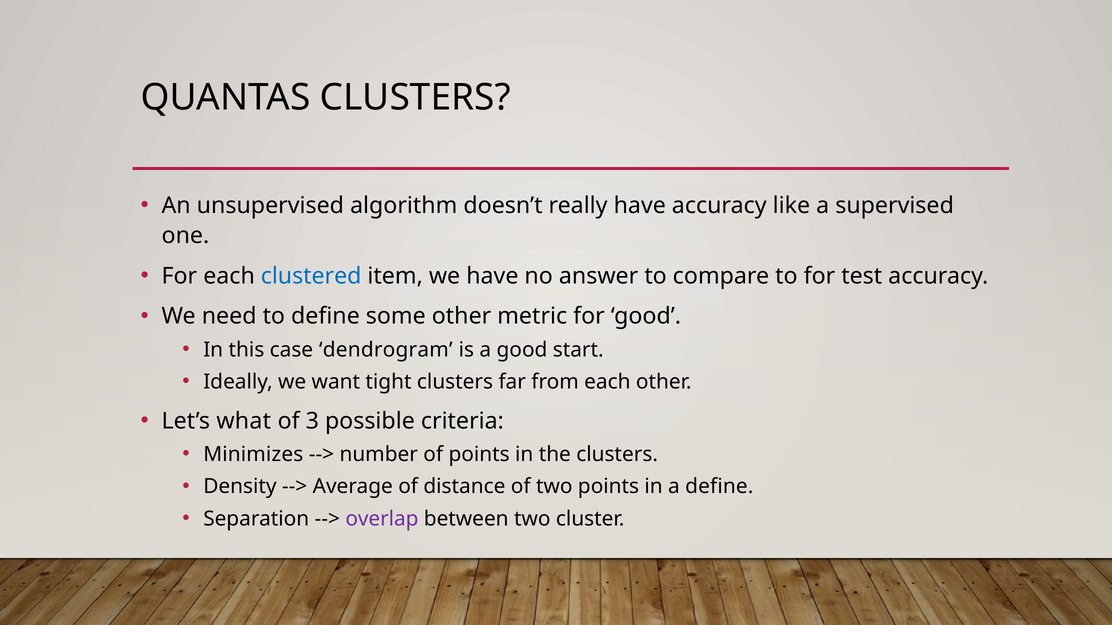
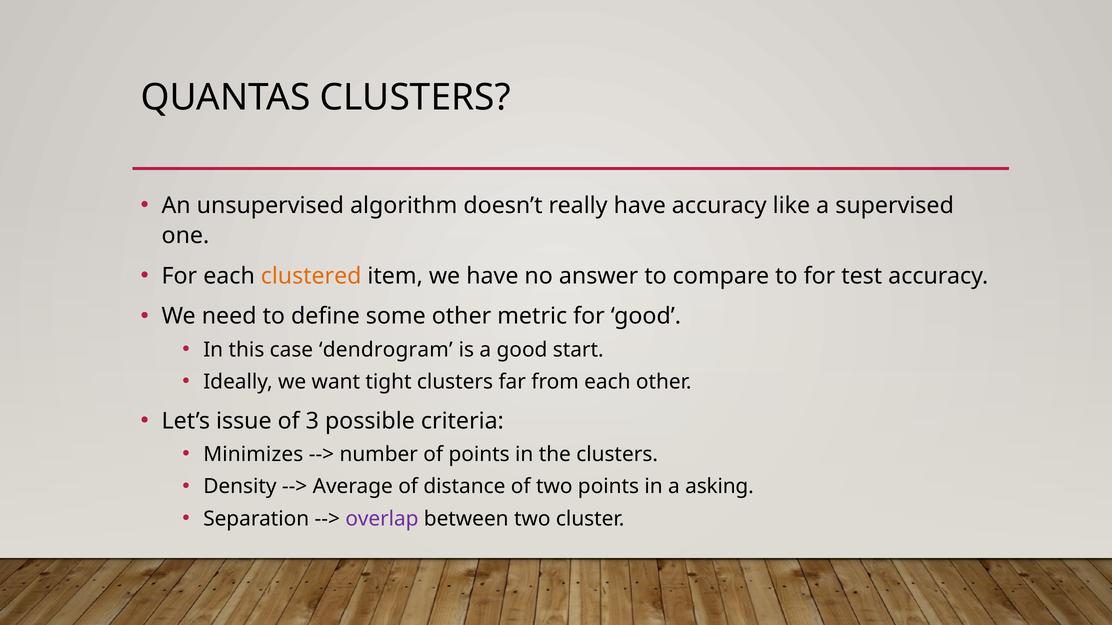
clustered colour: blue -> orange
what: what -> issue
a define: define -> asking
